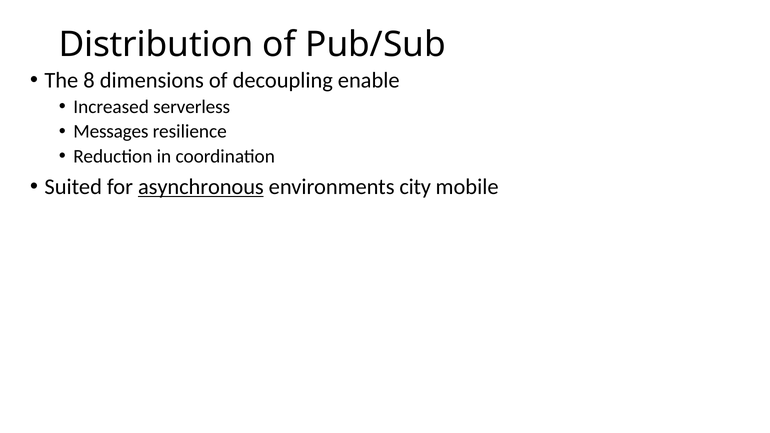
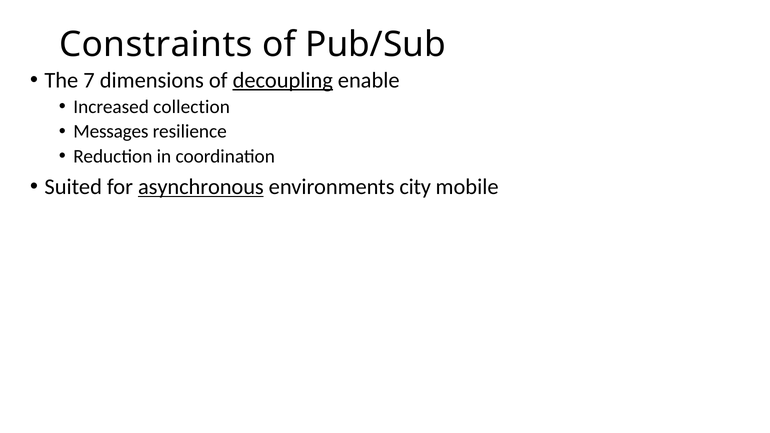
Distribution: Distribution -> Constraints
8: 8 -> 7
decoupling underline: none -> present
serverless: serverless -> collection
